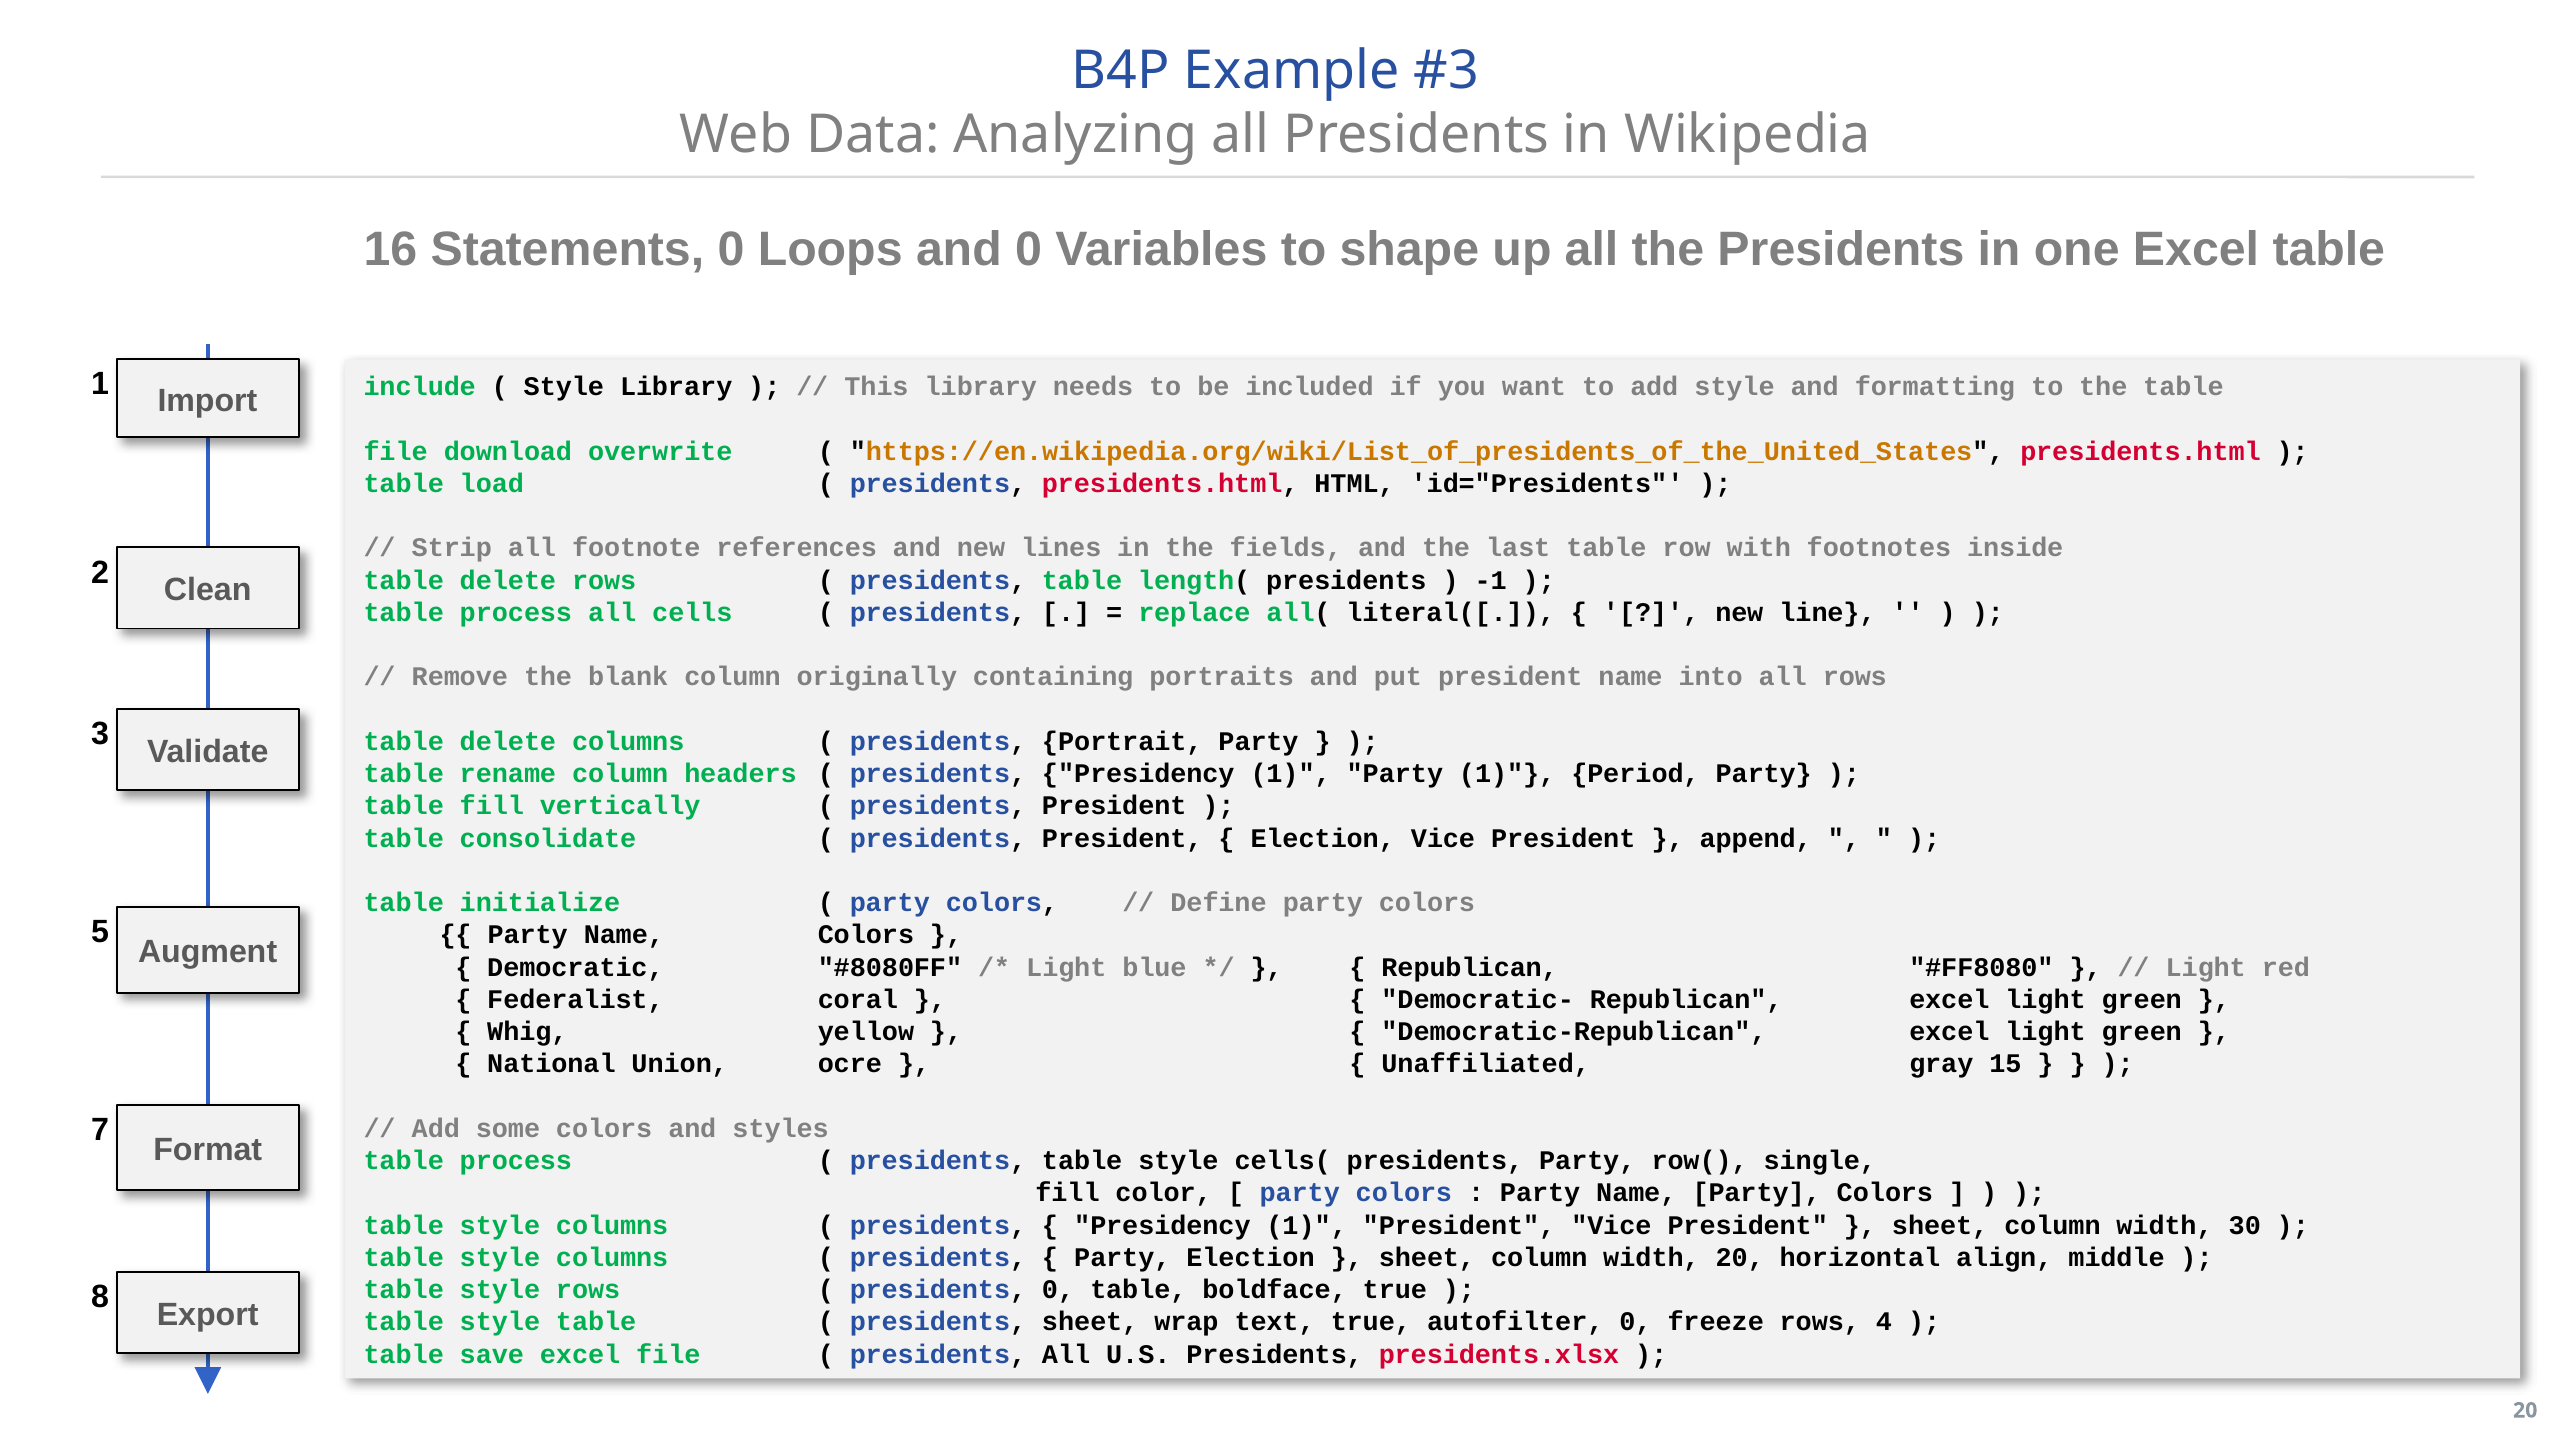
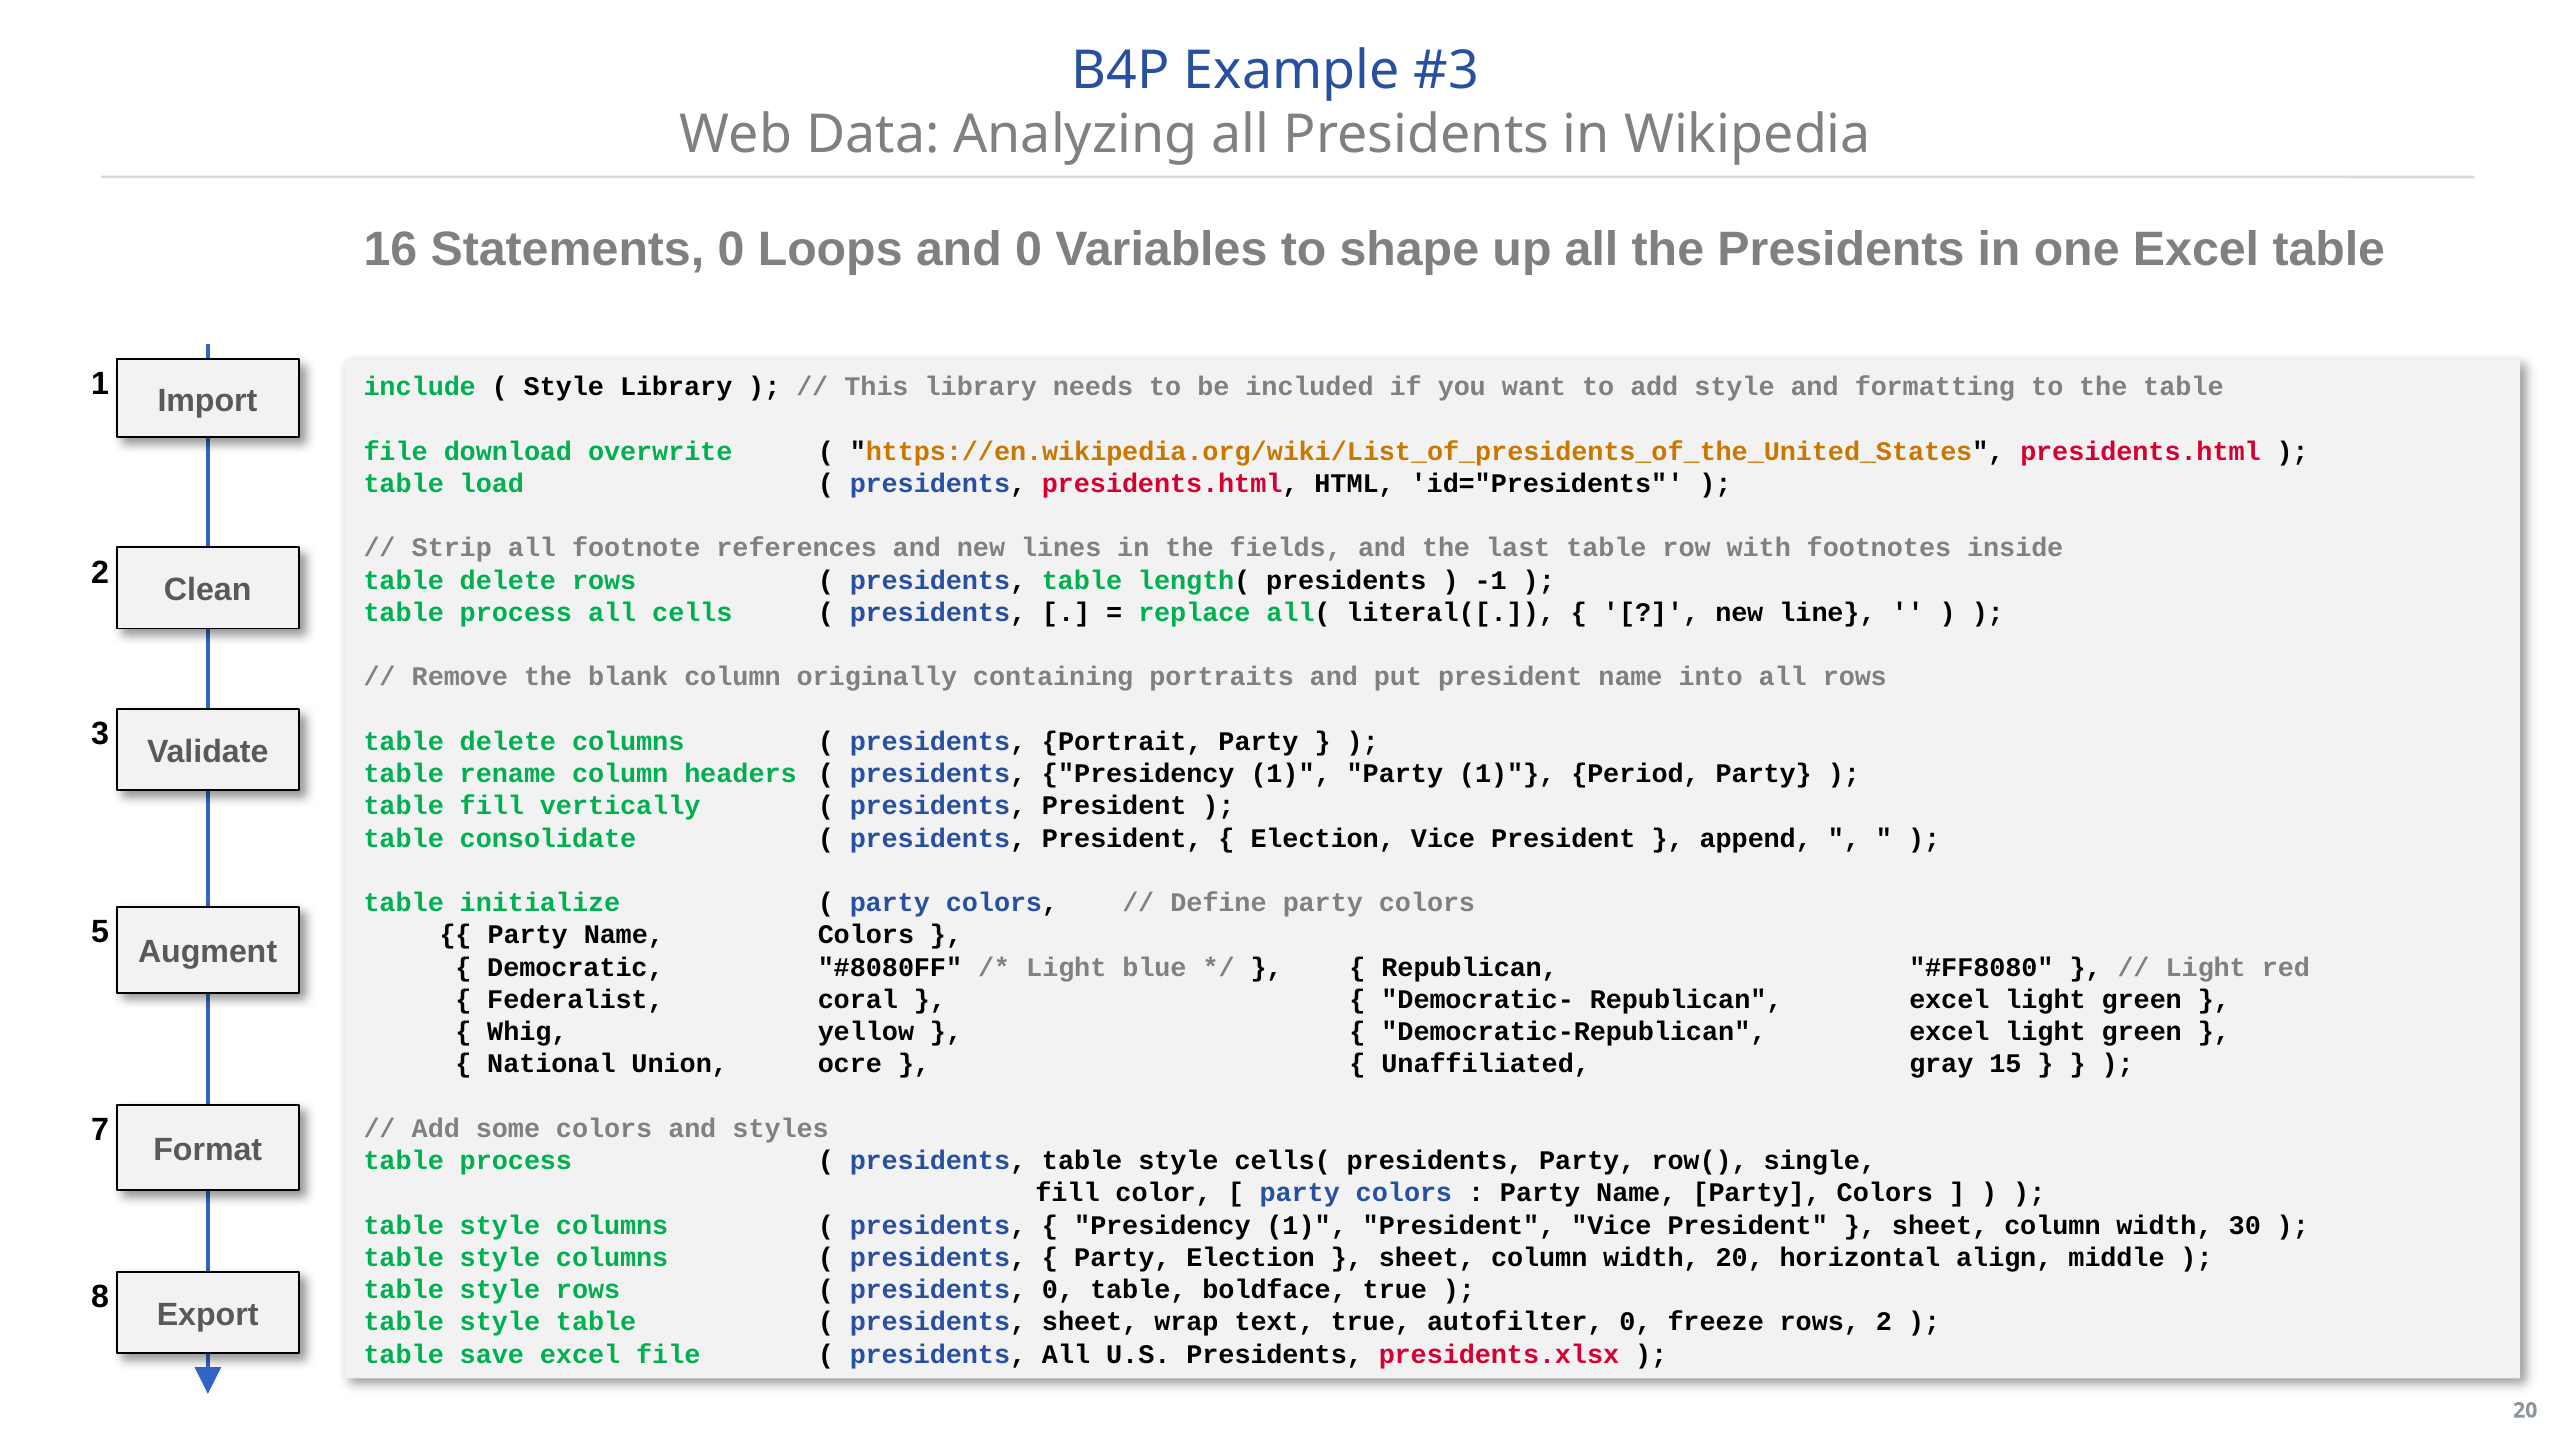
rows 4: 4 -> 2
